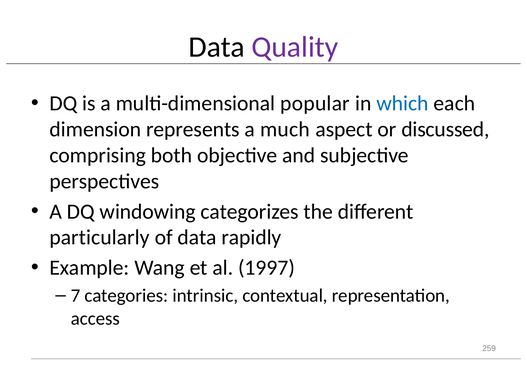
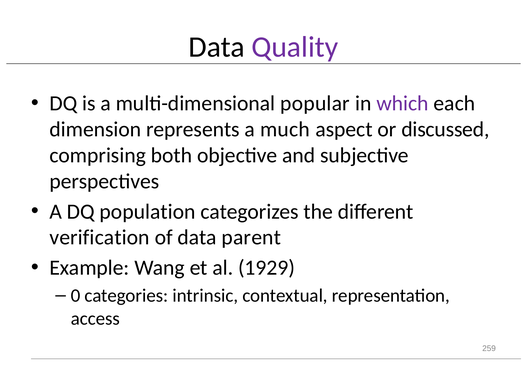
which colour: blue -> purple
windowing: windowing -> population
particularly: particularly -> verification
rapidly: rapidly -> parent
1997: 1997 -> 1929
7: 7 -> 0
